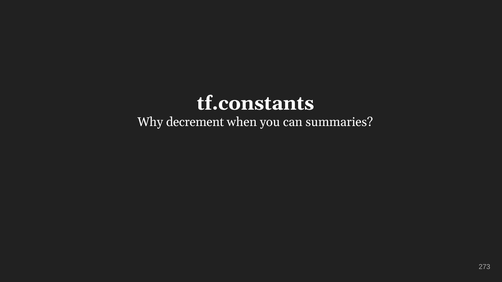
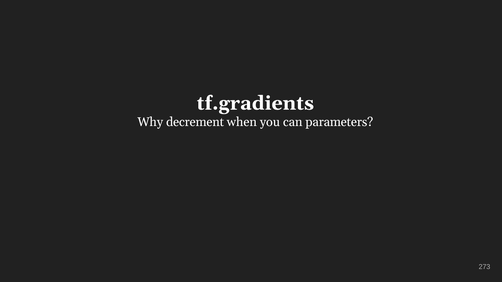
tf.constants: tf.constants -> tf.gradients
summaries: summaries -> parameters
